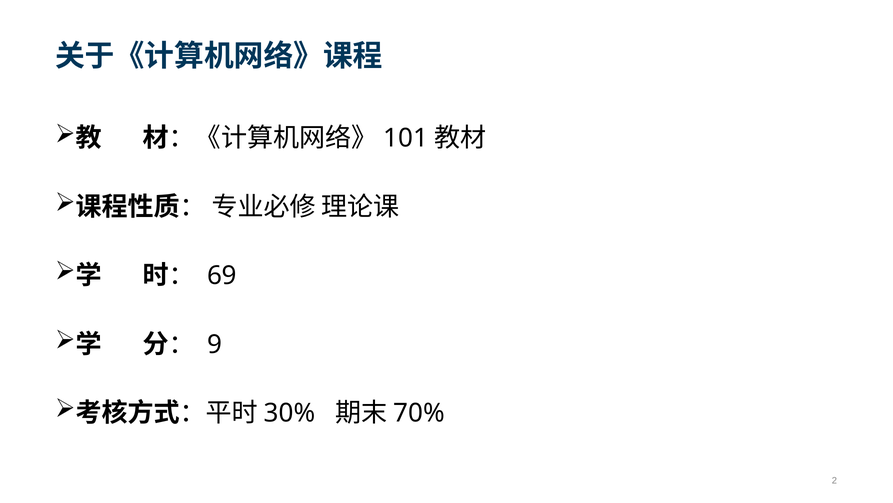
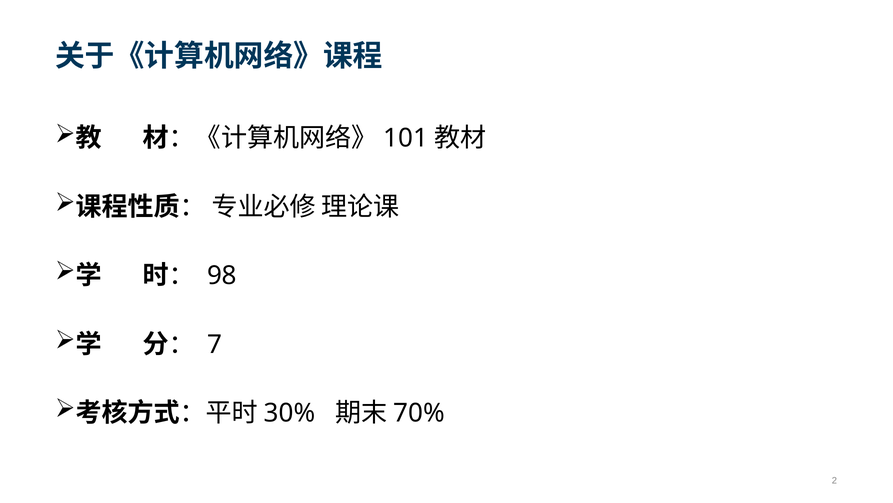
69: 69 -> 98
9: 9 -> 7
